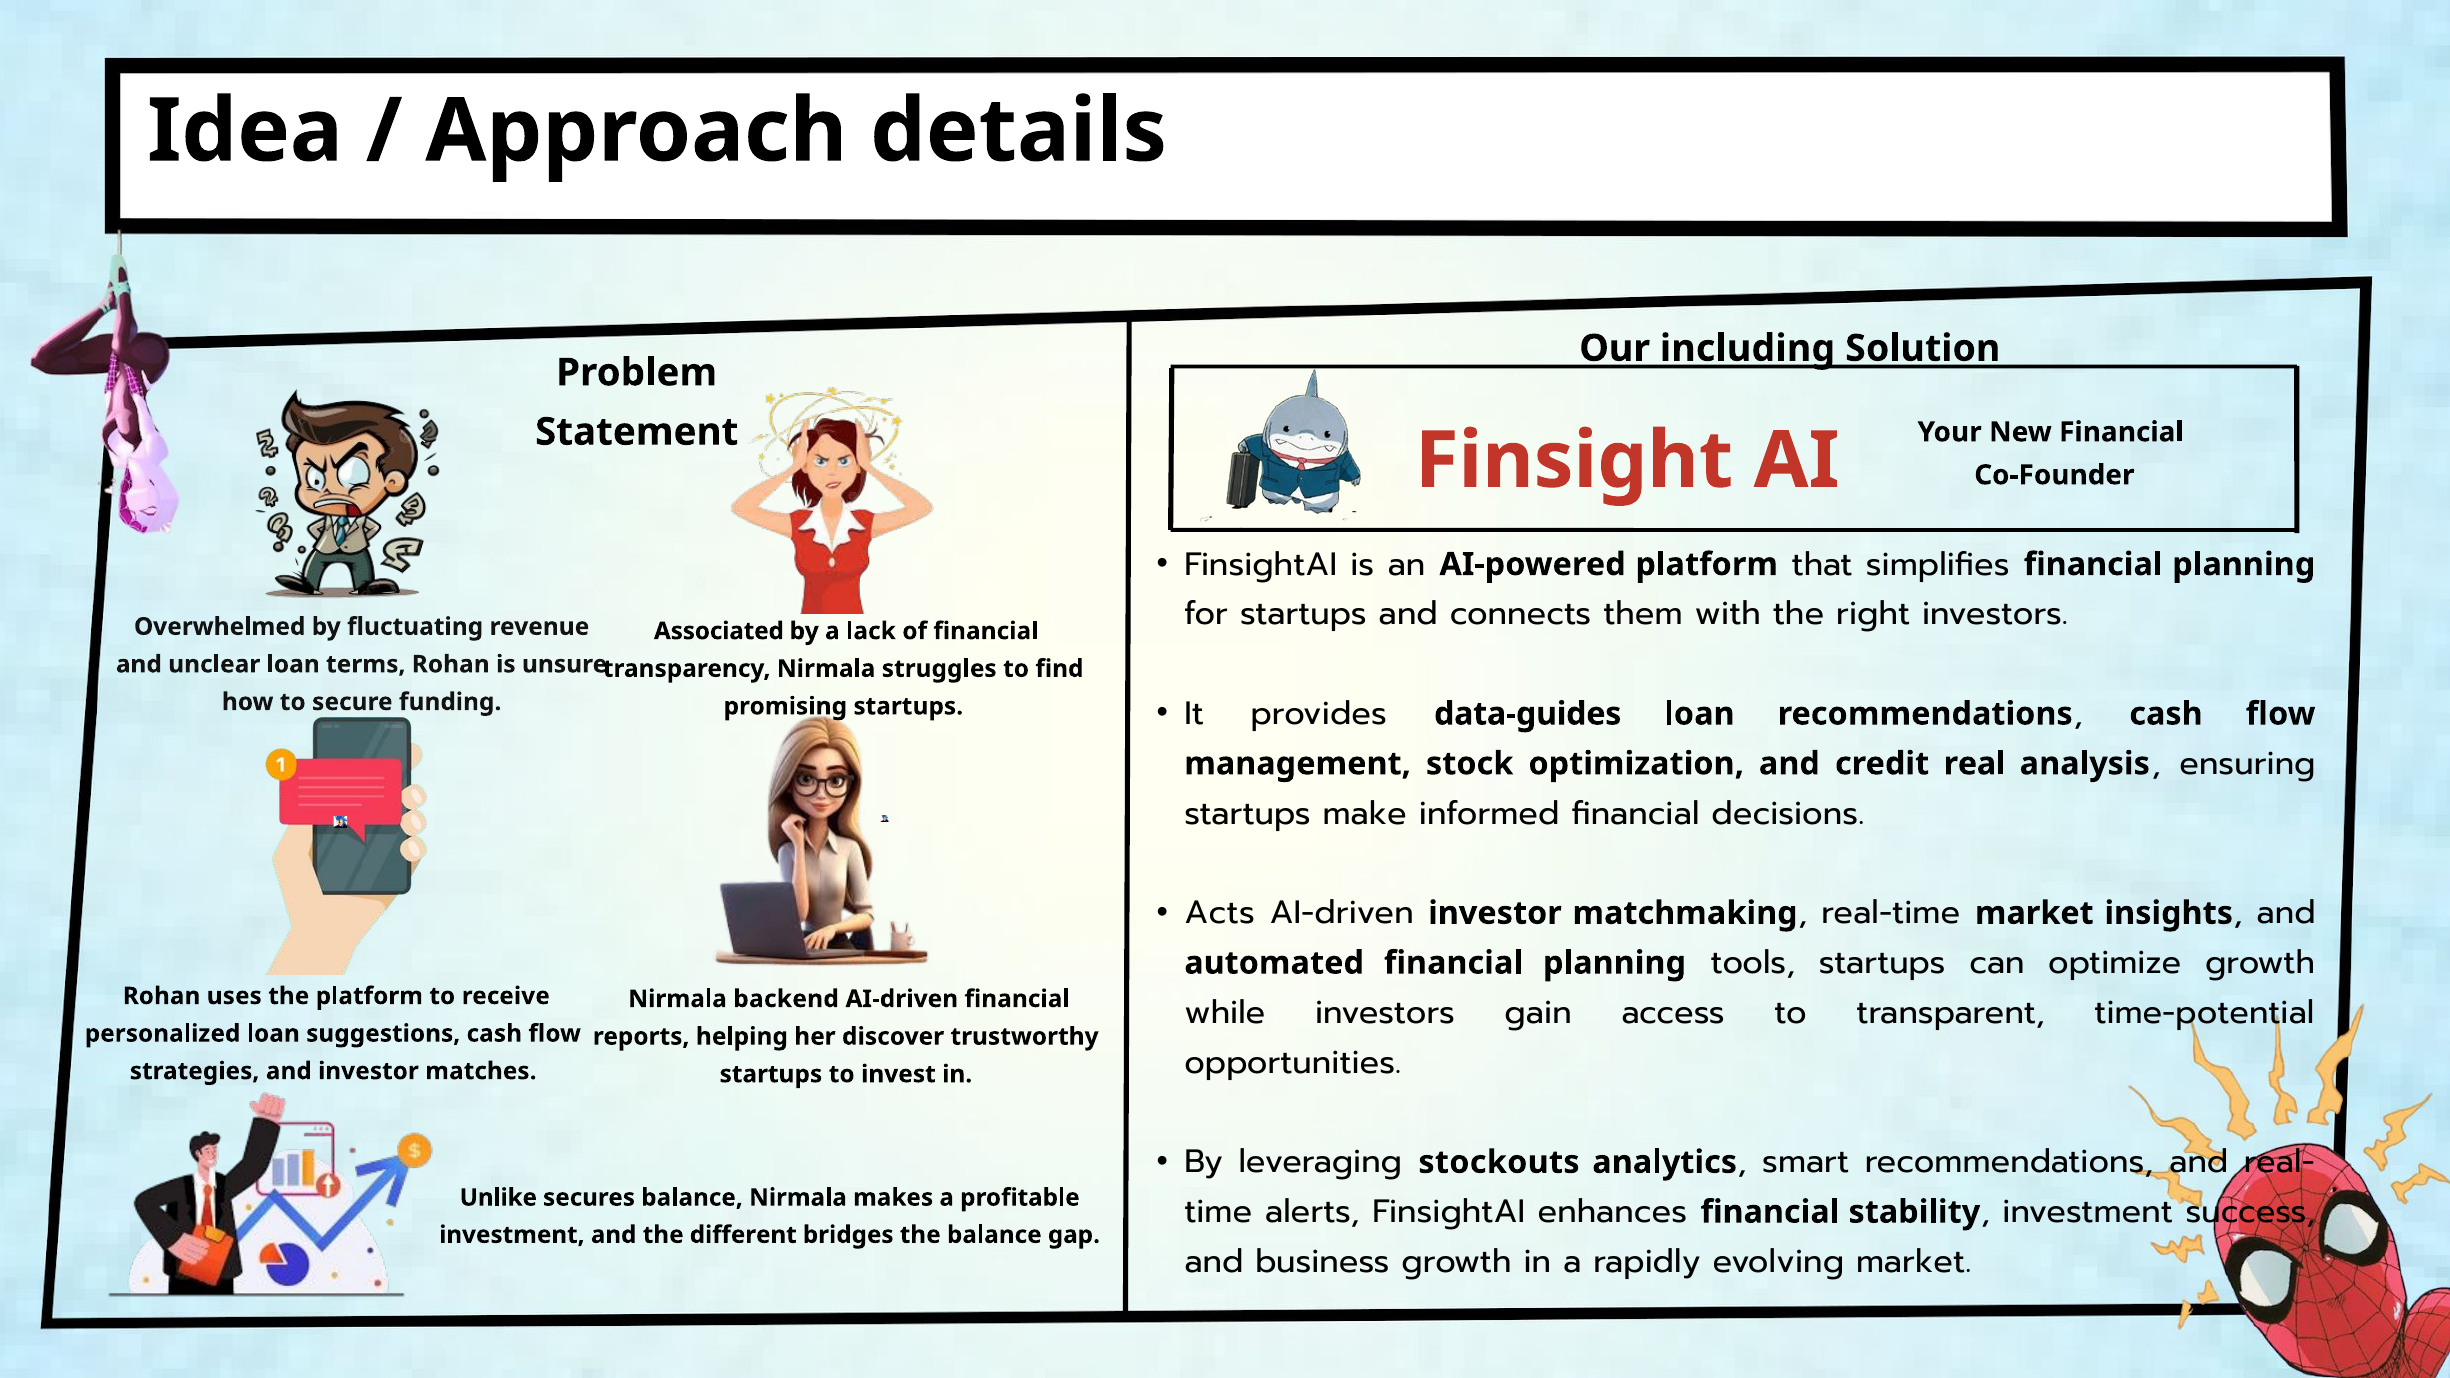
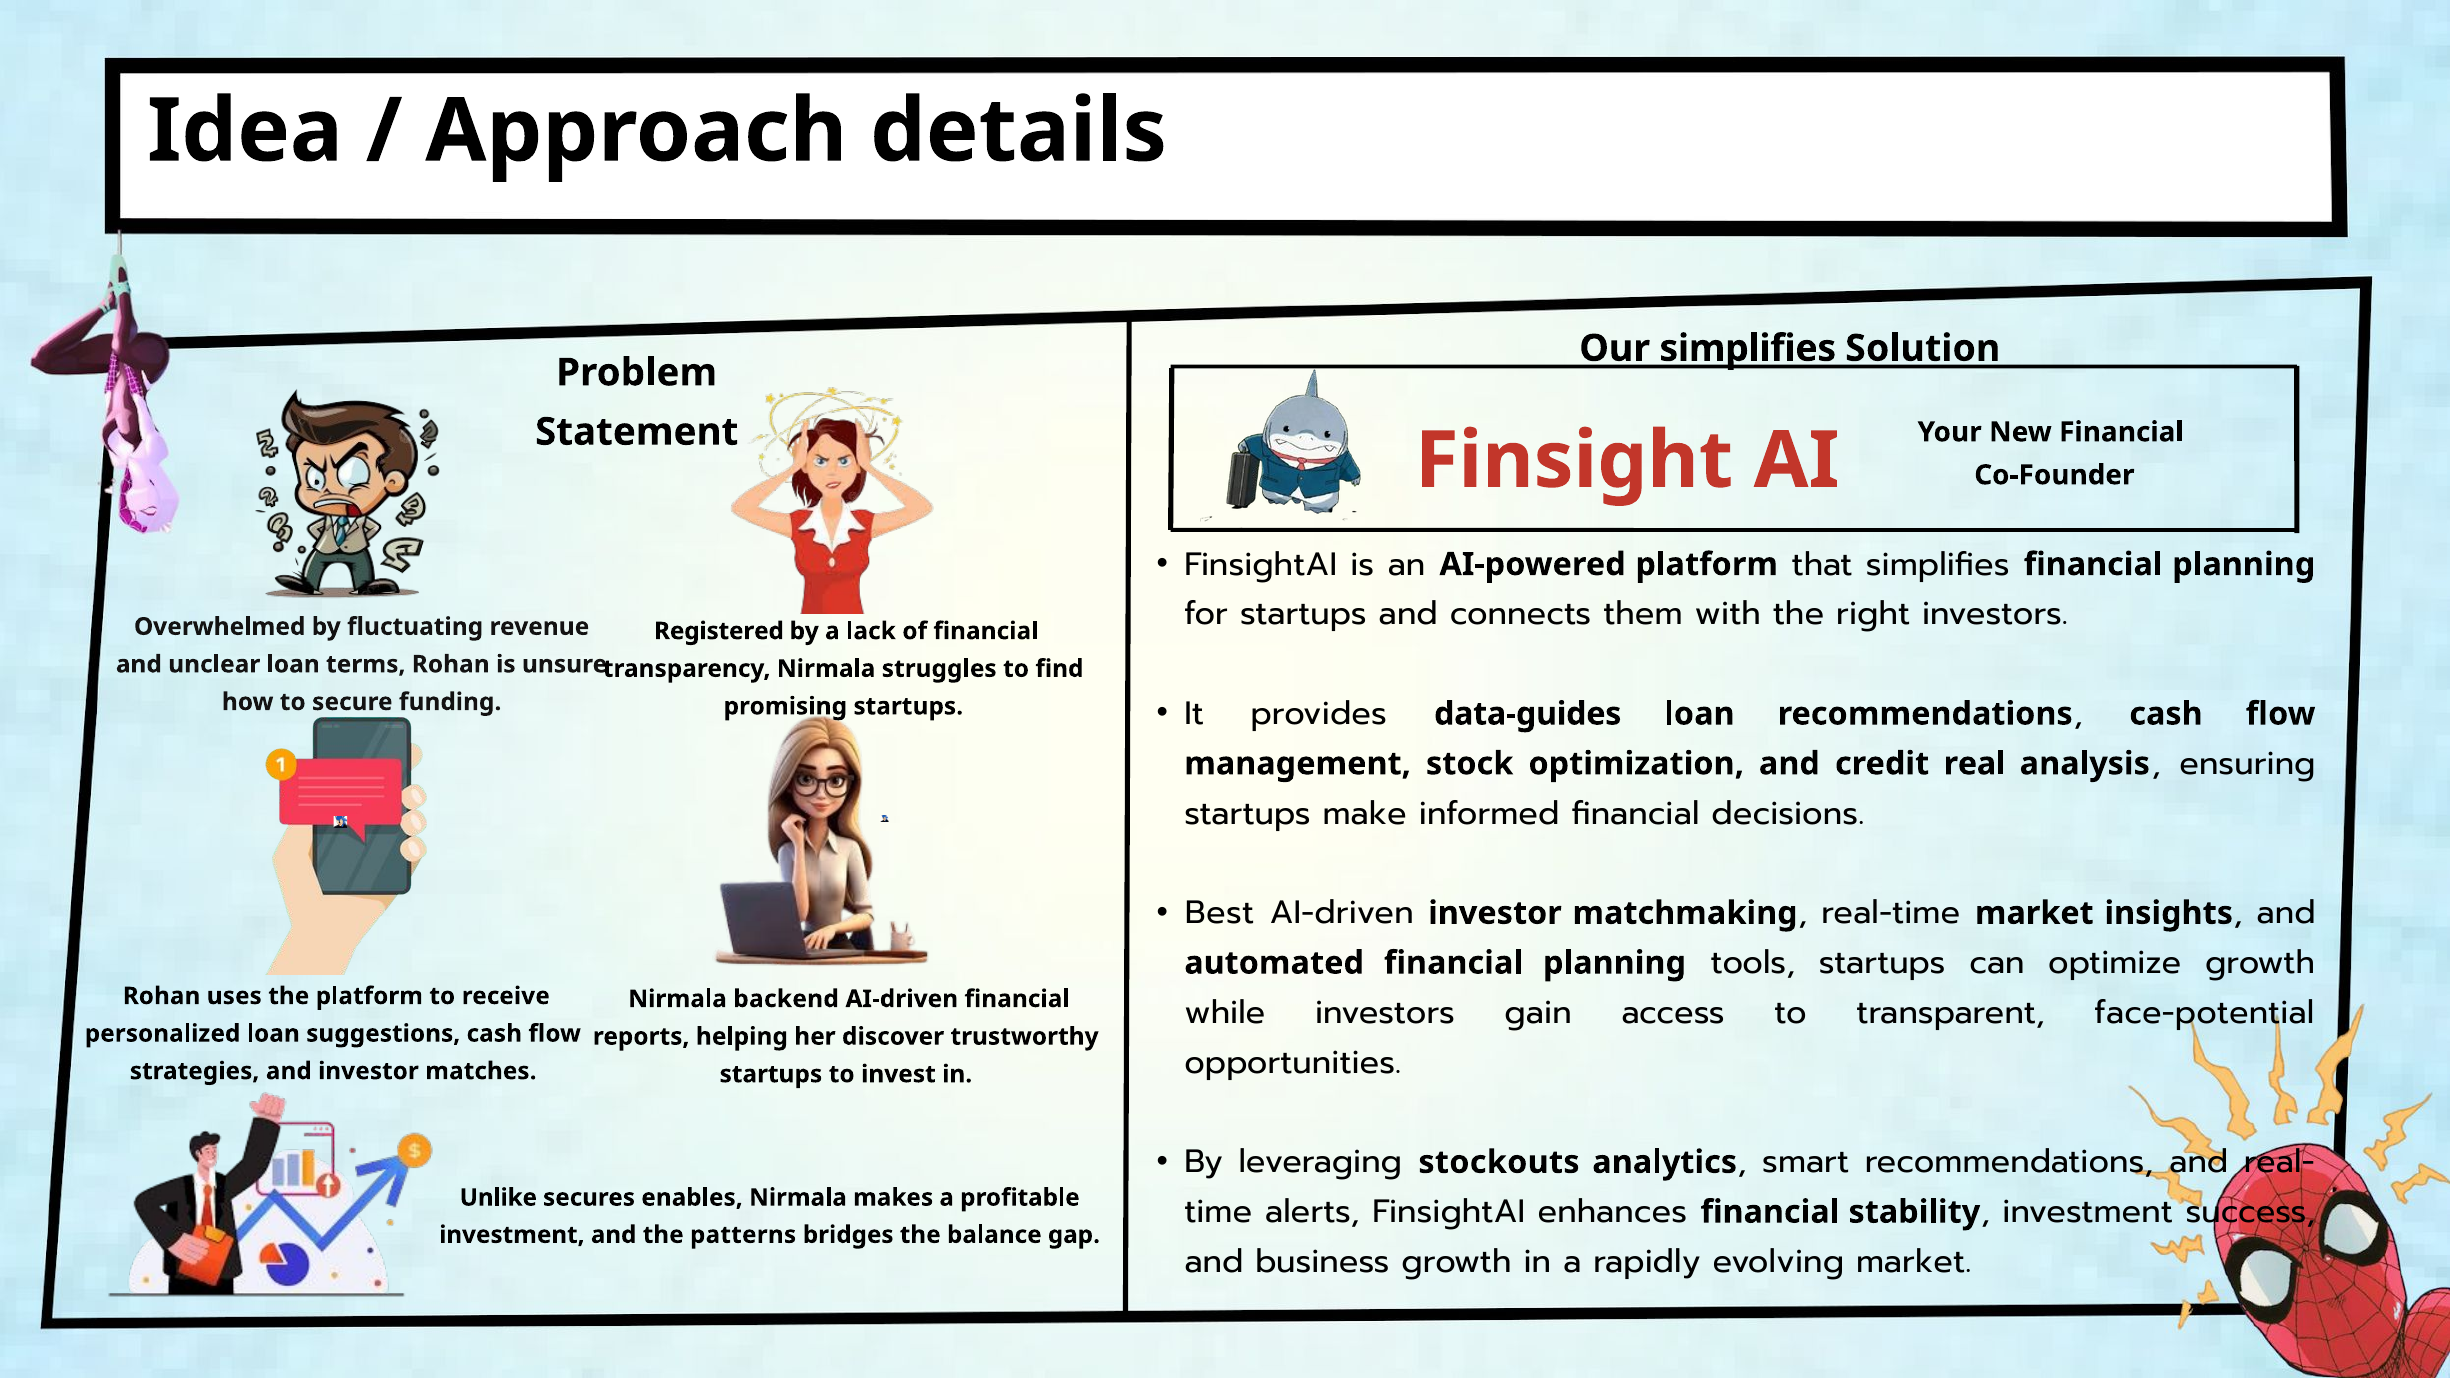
Our including: including -> simplifies
Associated: Associated -> Registered
Acts: Acts -> Best
time-potential: time-potential -> face-potential
secures balance: balance -> enables
different: different -> patterns
